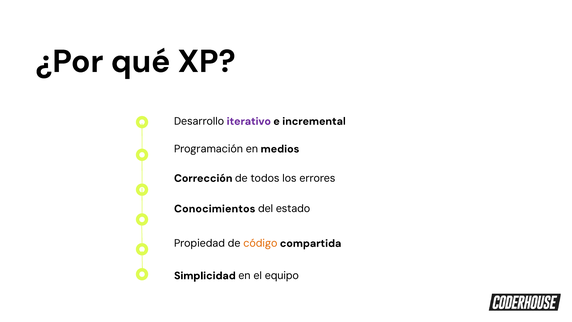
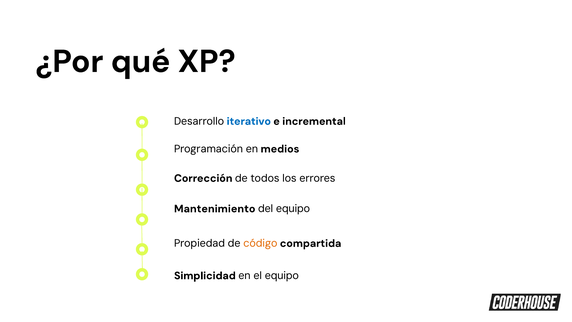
iterativo colour: purple -> blue
Conocimientos: Conocimientos -> Mantenimiento
del estado: estado -> equipo
